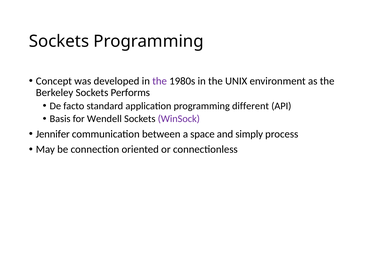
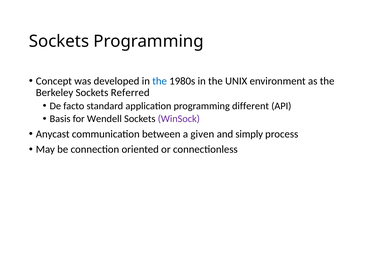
the at (160, 81) colour: purple -> blue
Performs: Performs -> Referred
Jennifer: Jennifer -> Anycast
space: space -> given
